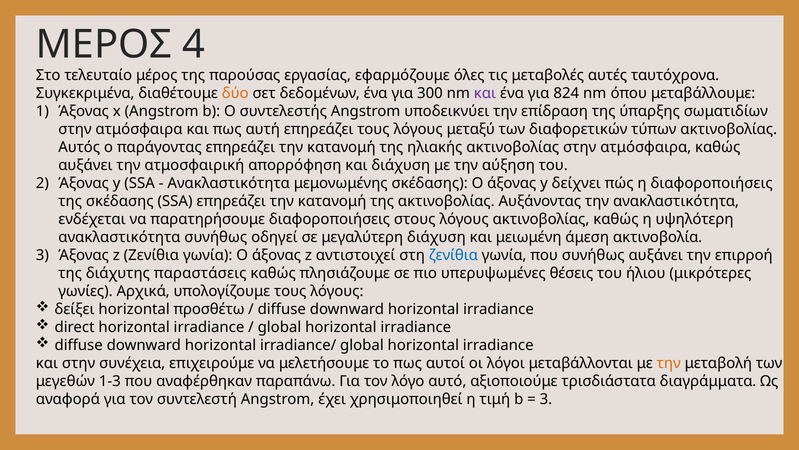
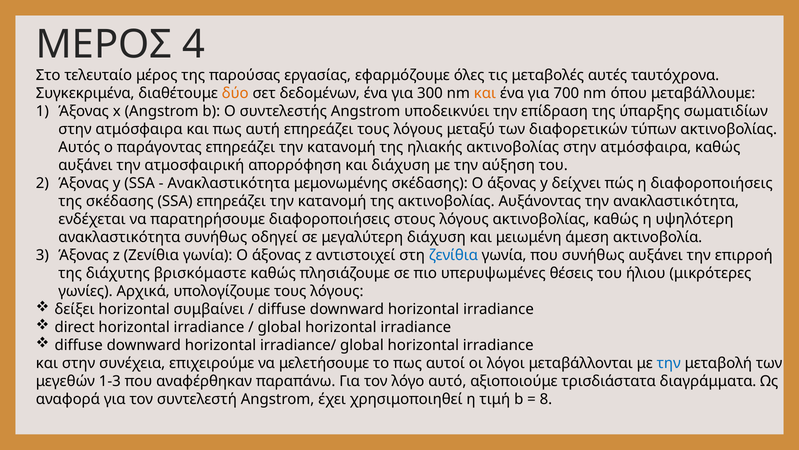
και at (485, 93) colour: purple -> orange
824: 824 -> 700
παραστάσεις: παραστάσεις -> βρισκόμαστε
προσθέτω: προσθέτω -> συμβαίνει
την at (669, 363) colour: orange -> blue
3 at (546, 399): 3 -> 8
